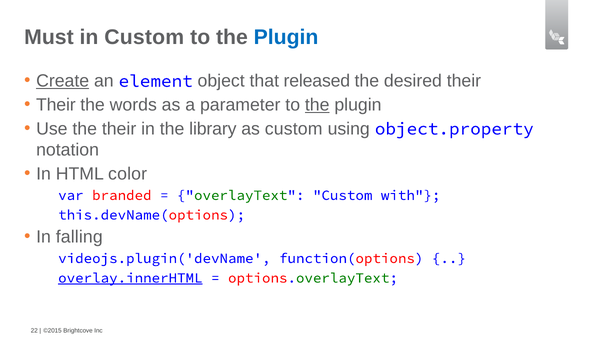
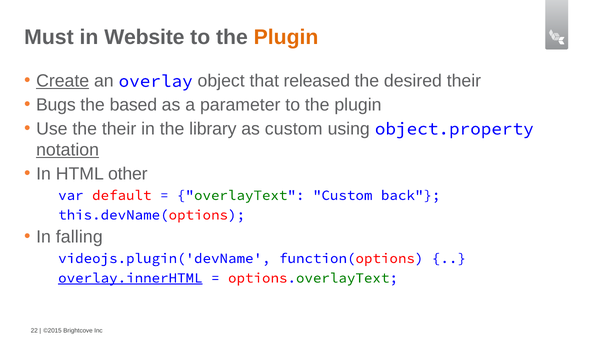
in Custom: Custom -> Website
Plugin at (286, 37) colour: blue -> orange
element: element -> overlay
Their at (56, 105): Their -> Bugs
words: words -> based
the at (317, 105) underline: present -> none
notation underline: none -> present
color: color -> other
branded: branded -> default
with: with -> back
